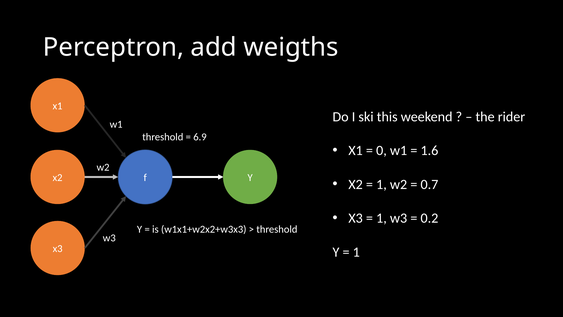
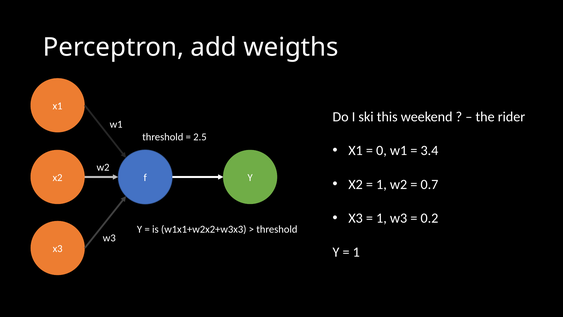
6.9: 6.9 -> 2.5
1.6: 1.6 -> 3.4
